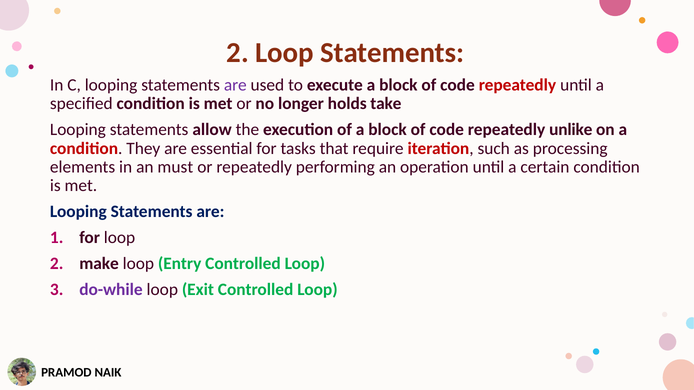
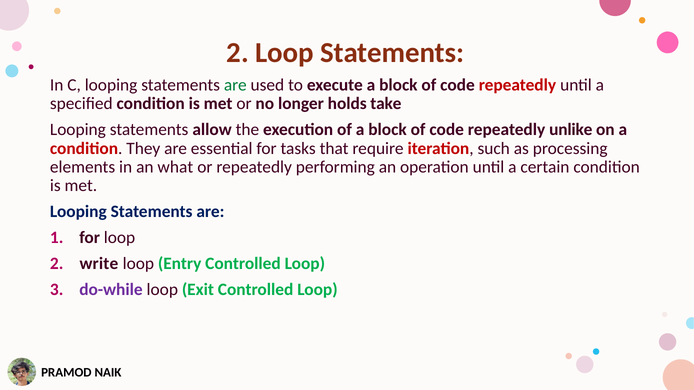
are at (235, 85) colour: purple -> green
must: must -> what
make: make -> write
